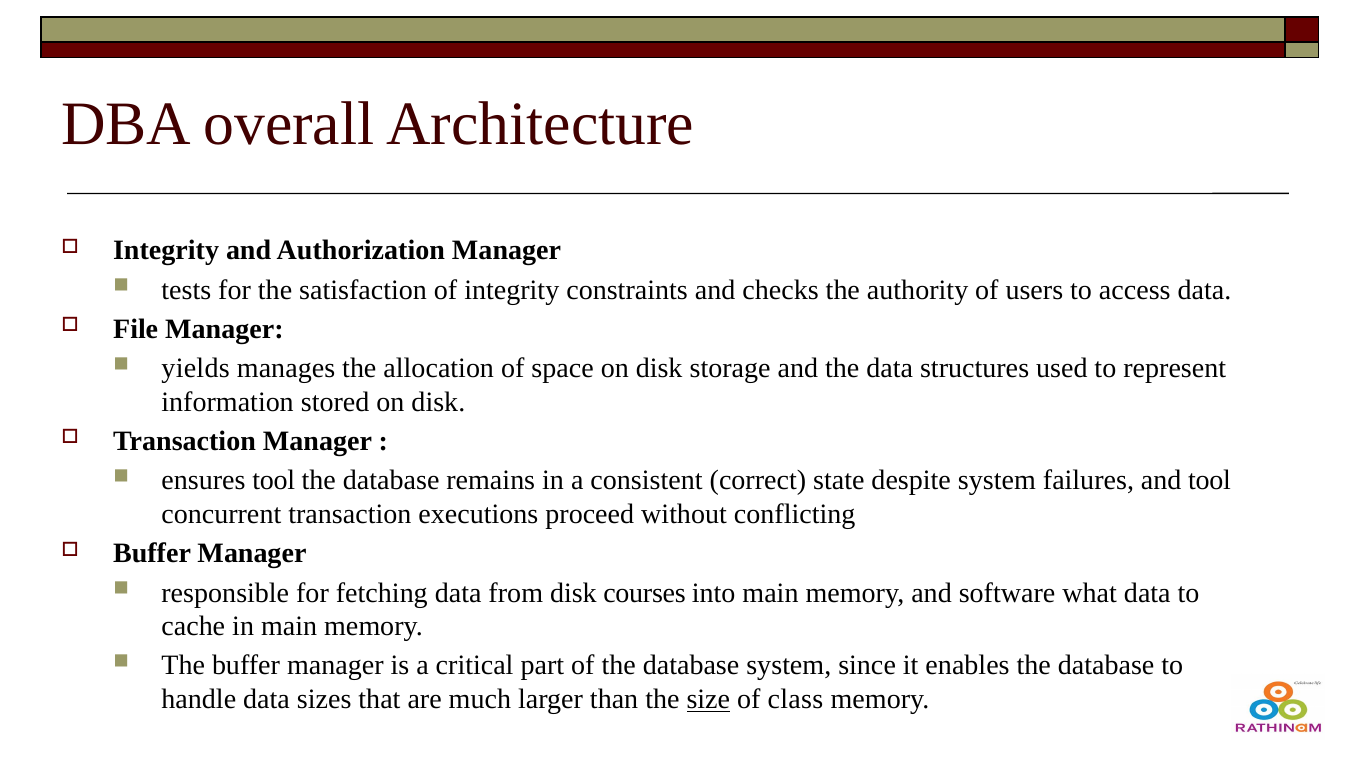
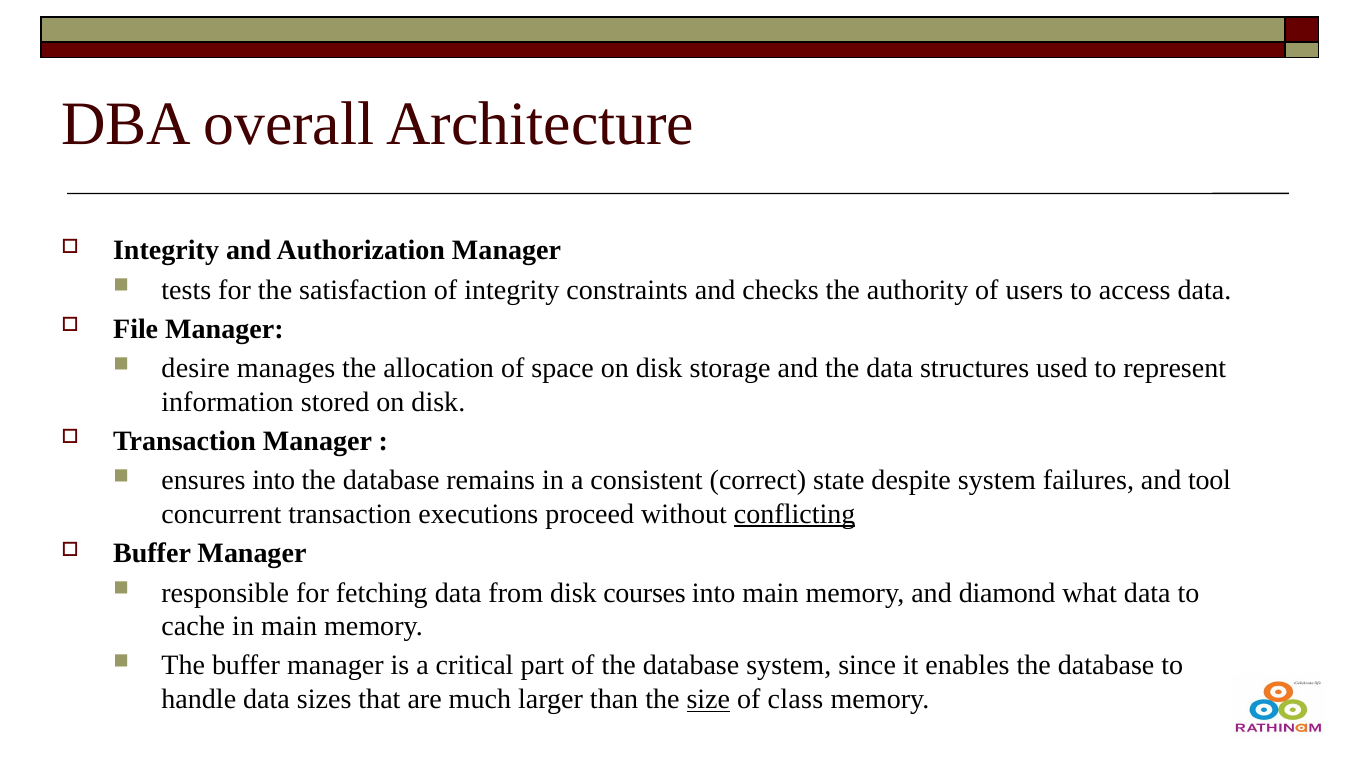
yields: yields -> desire
ensures tool: tool -> into
conflicting underline: none -> present
software: software -> diamond
